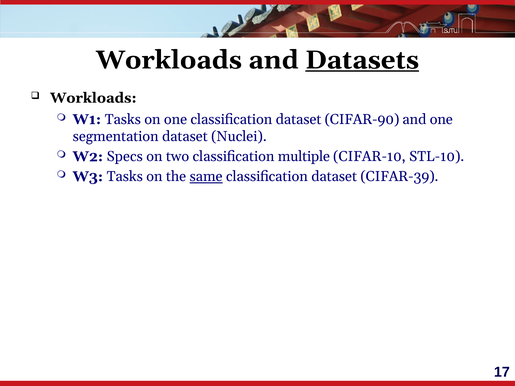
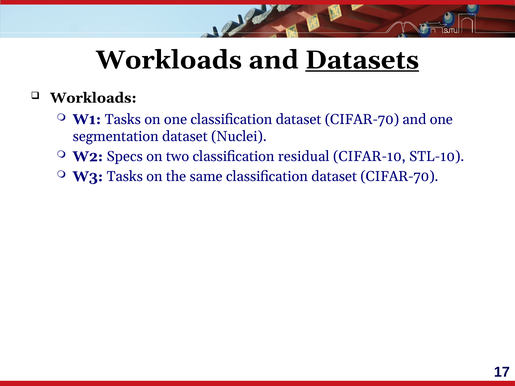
one classification dataset CIFAR-90: CIFAR-90 -> CIFAR-70
multiple: multiple -> residual
same underline: present -> none
CIFAR-39 at (399, 177): CIFAR-39 -> CIFAR-70
